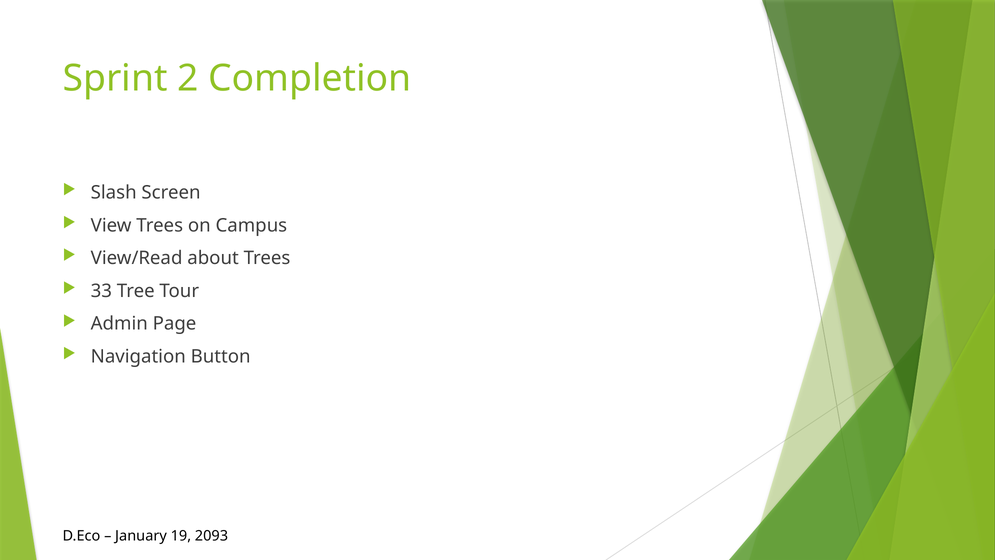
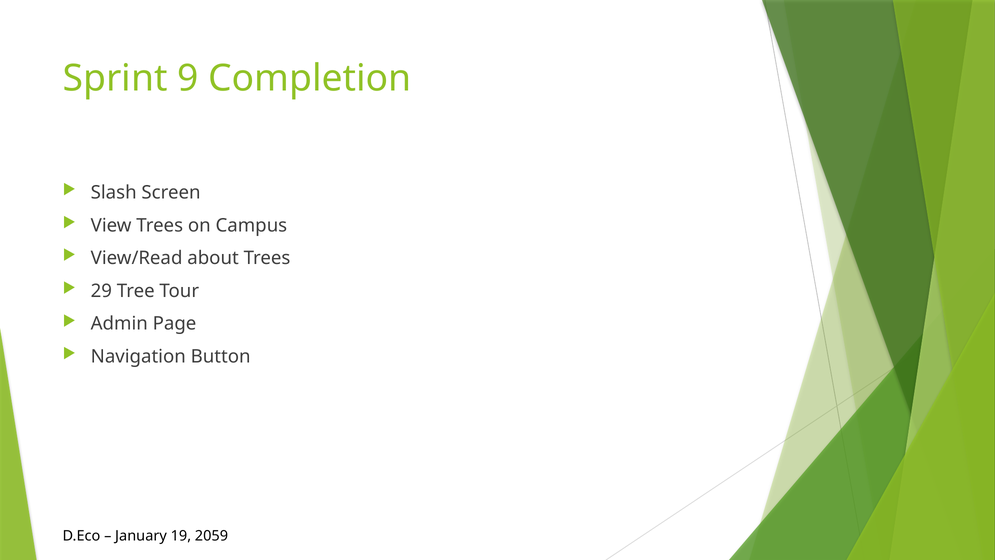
2: 2 -> 9
33: 33 -> 29
2093: 2093 -> 2059
